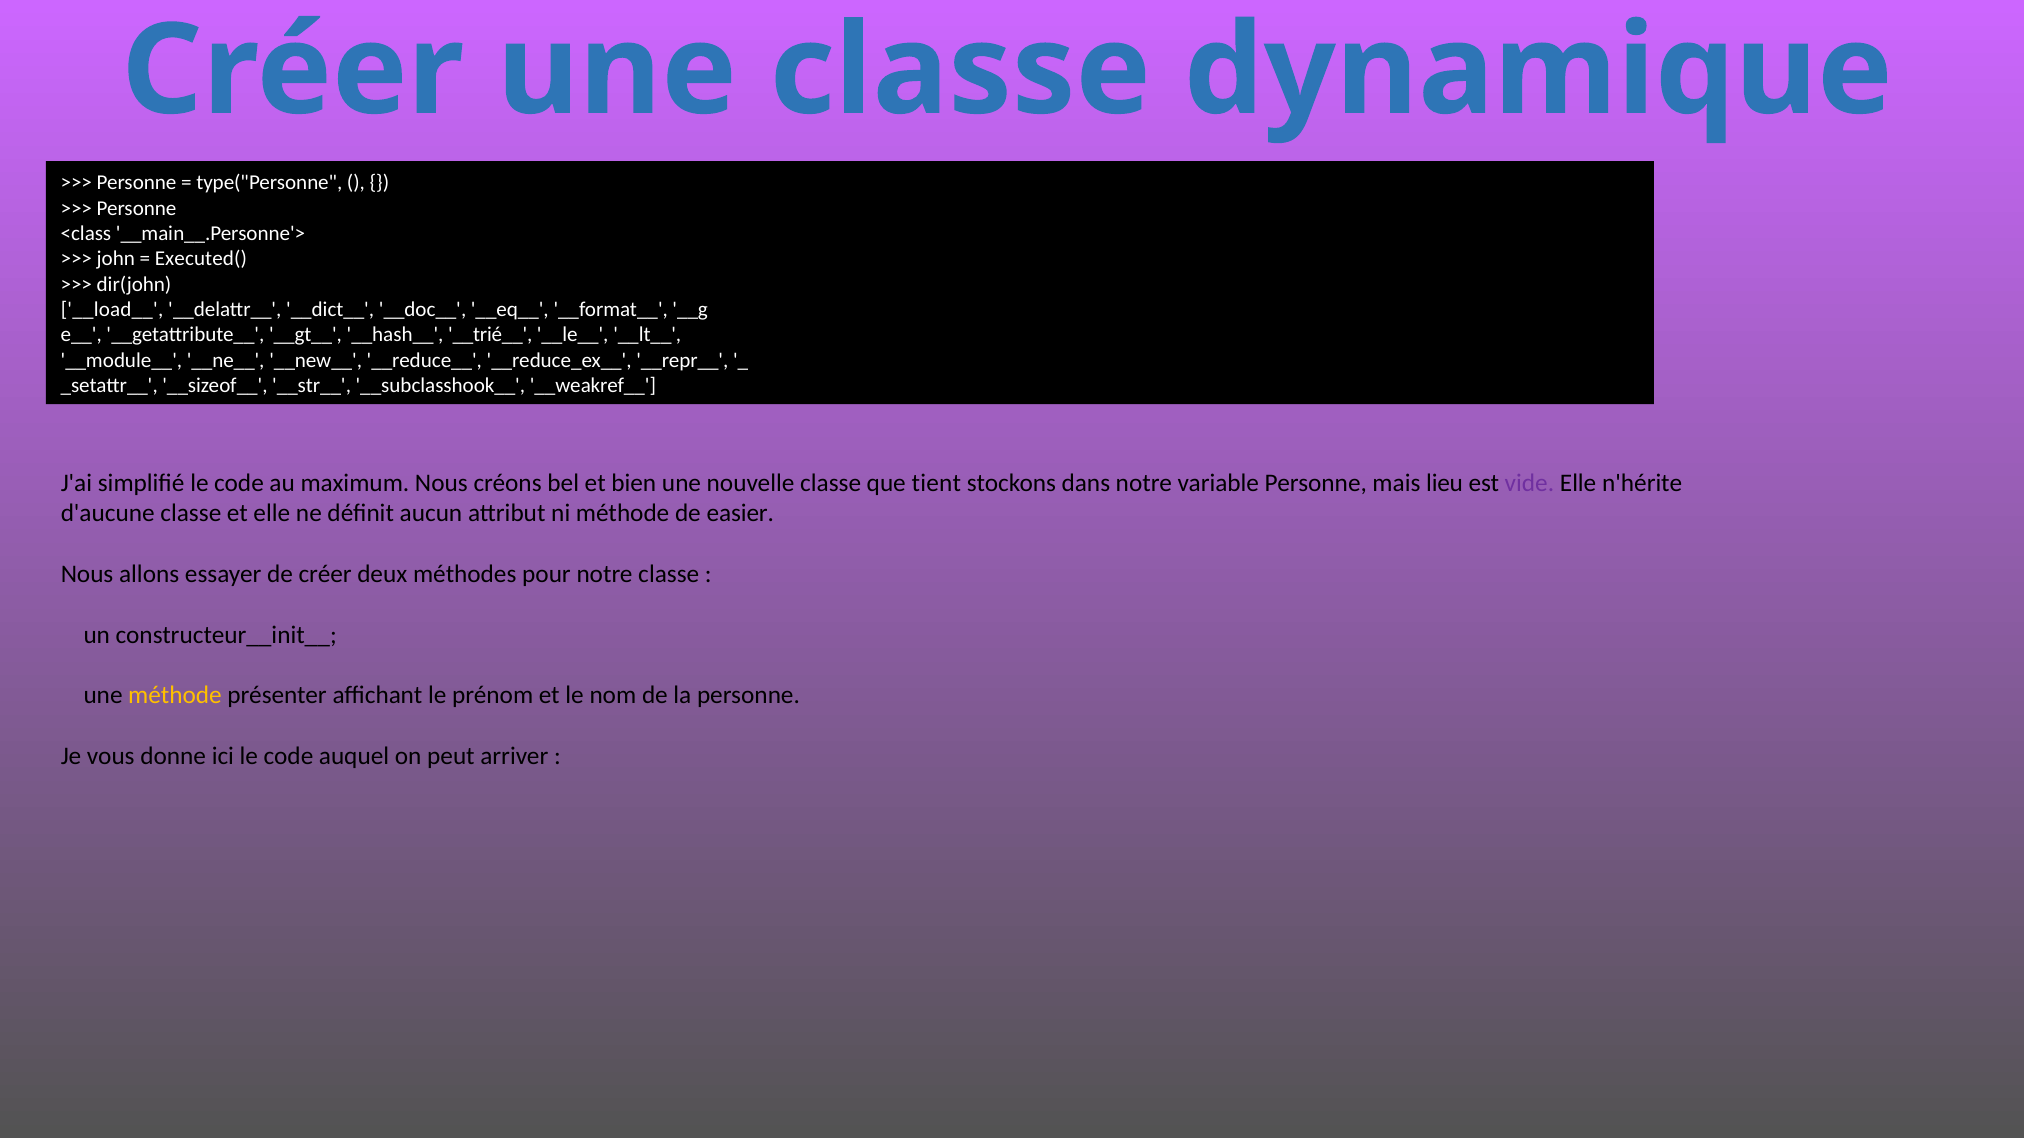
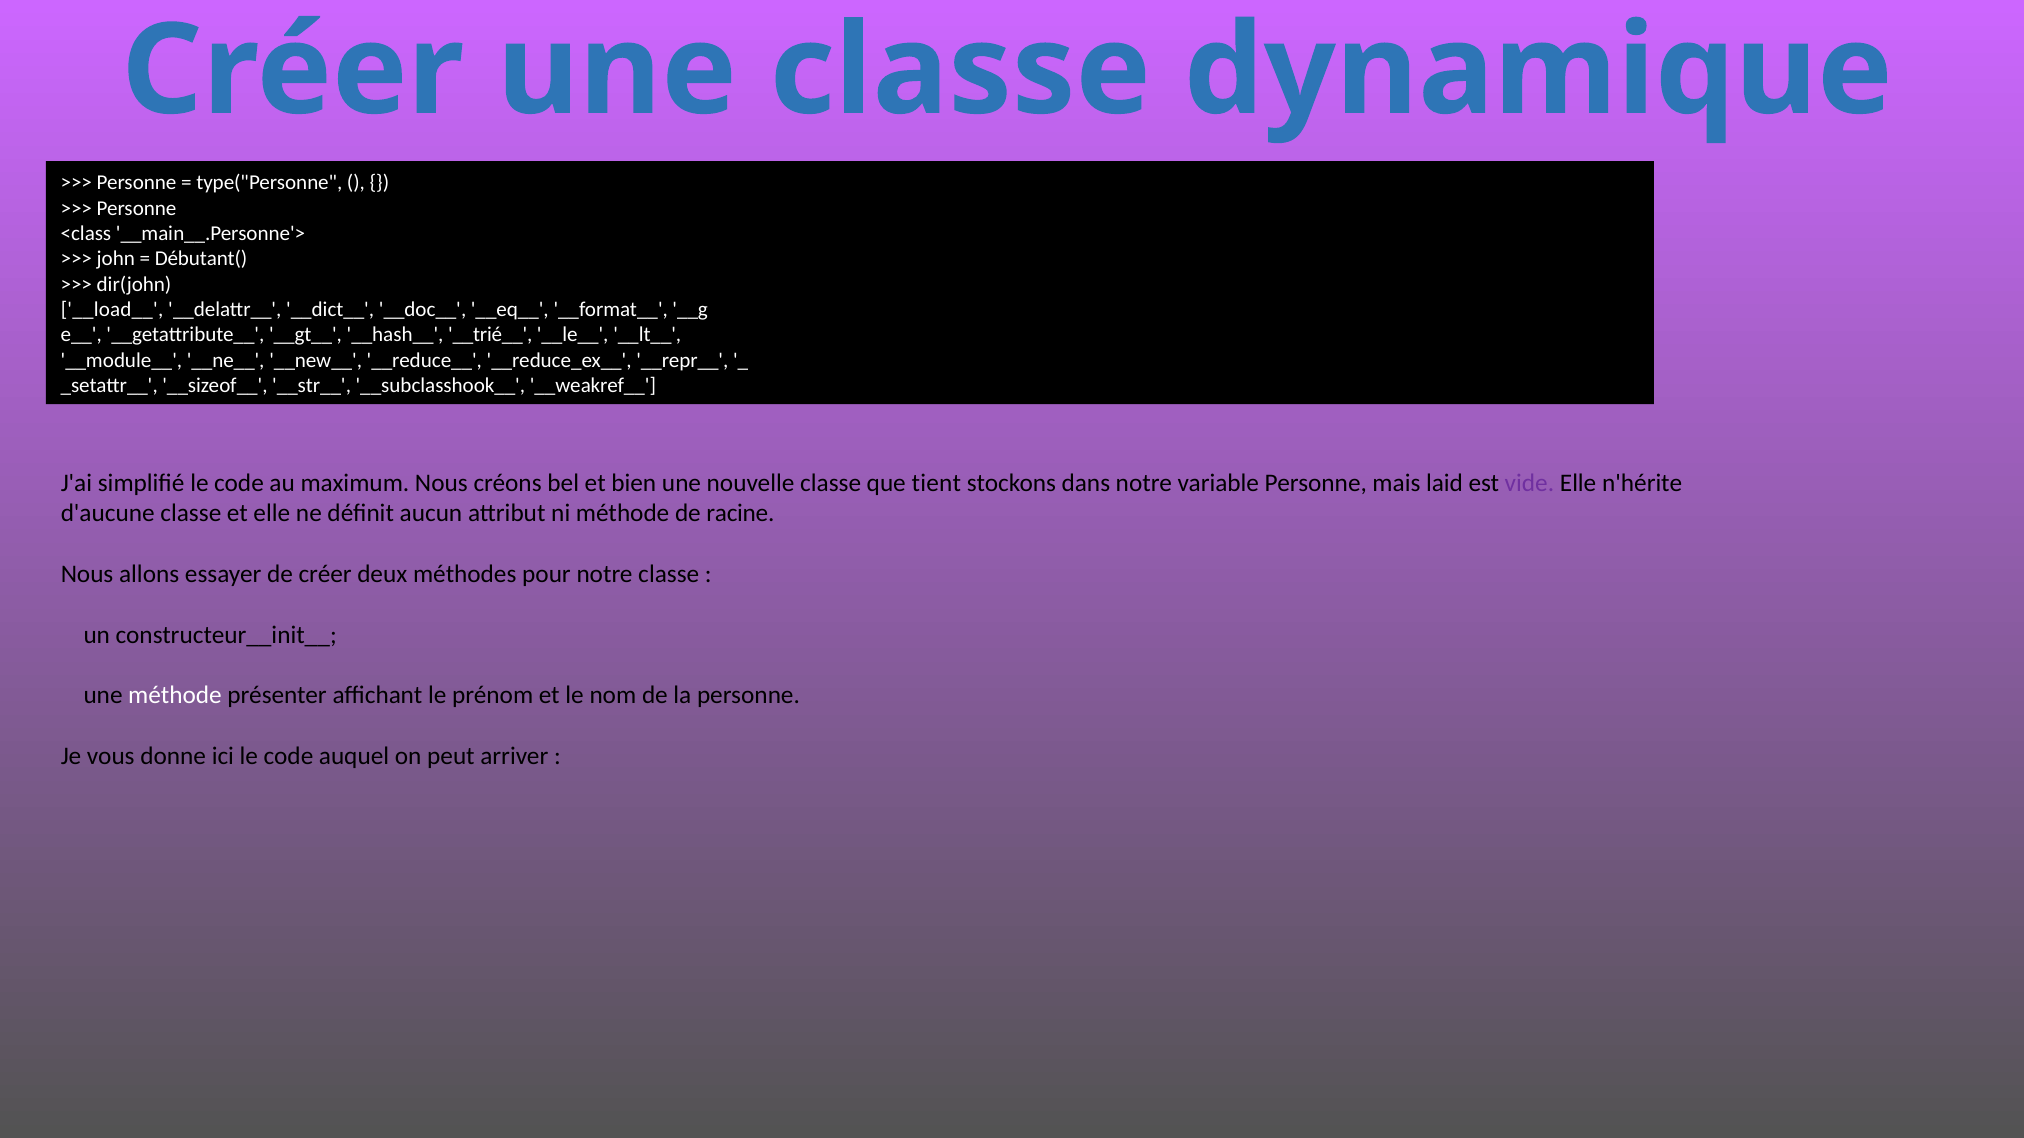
Executed(: Executed( -> Débutant(
lieu: lieu -> laid
easier: easier -> racine
méthode at (175, 696) colour: yellow -> white
